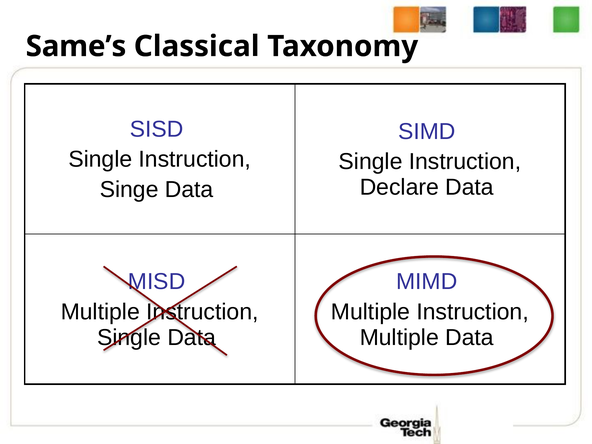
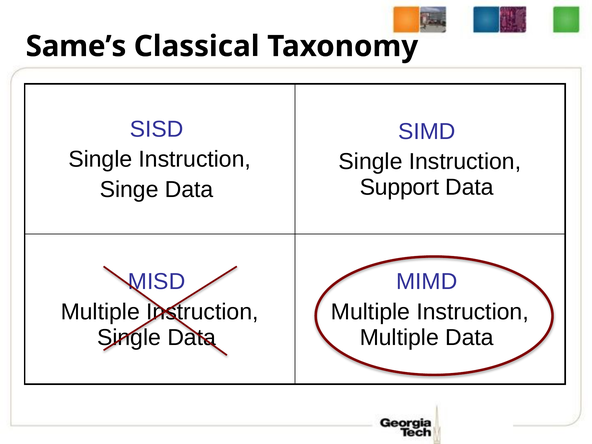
Declare: Declare -> Support
